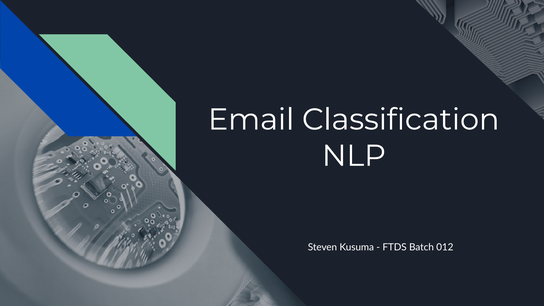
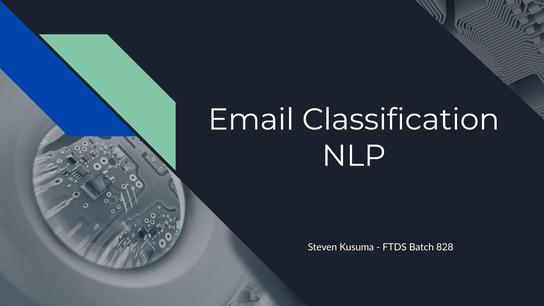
012: 012 -> 828
